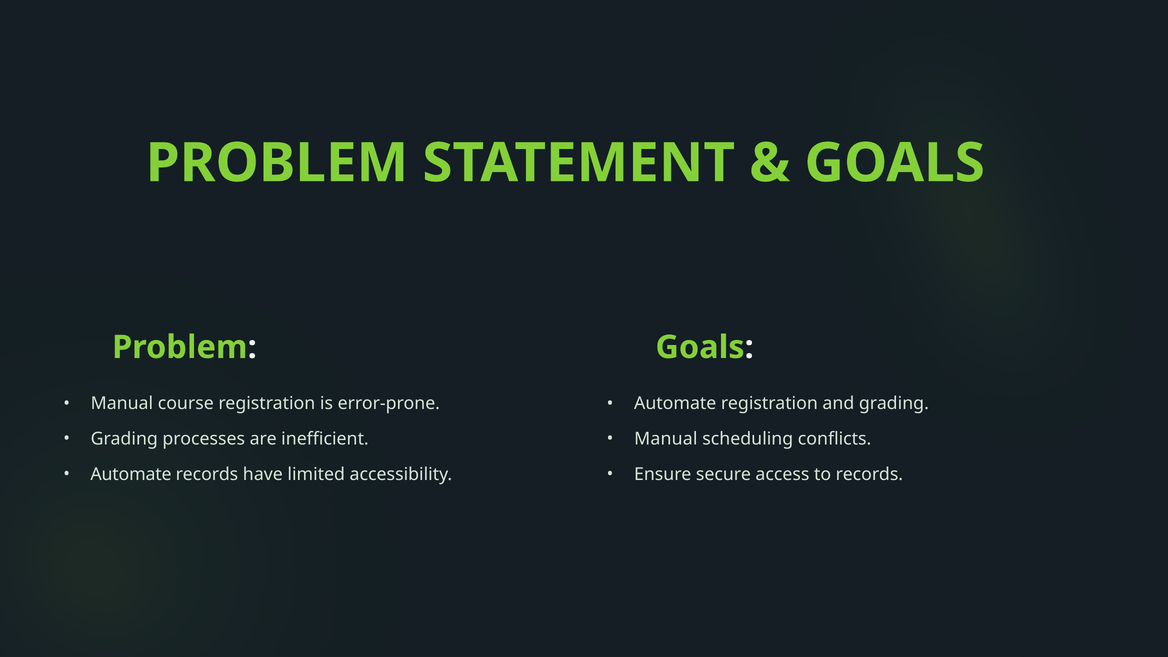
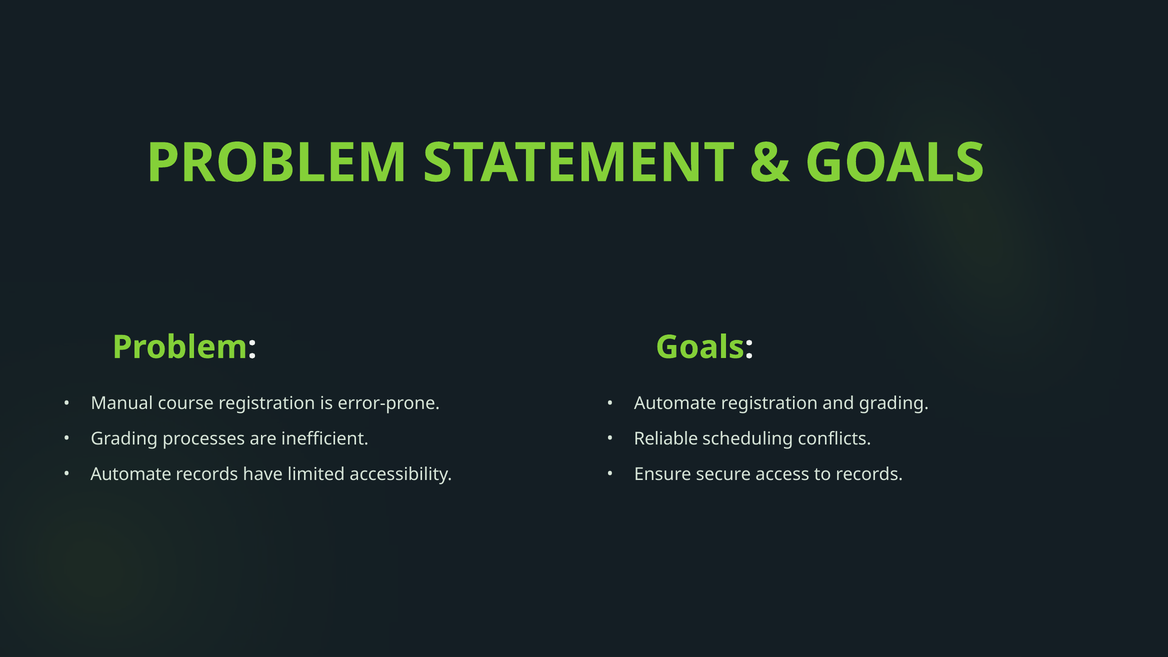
Manual at (666, 439): Manual -> Reliable
